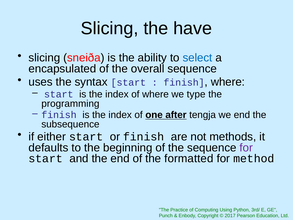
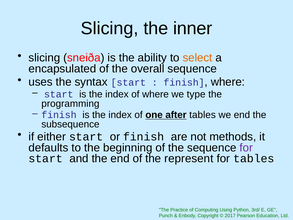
have: have -> inner
select colour: blue -> orange
after tengja: tengja -> tables
formatted: formatted -> represent
for method: method -> tables
